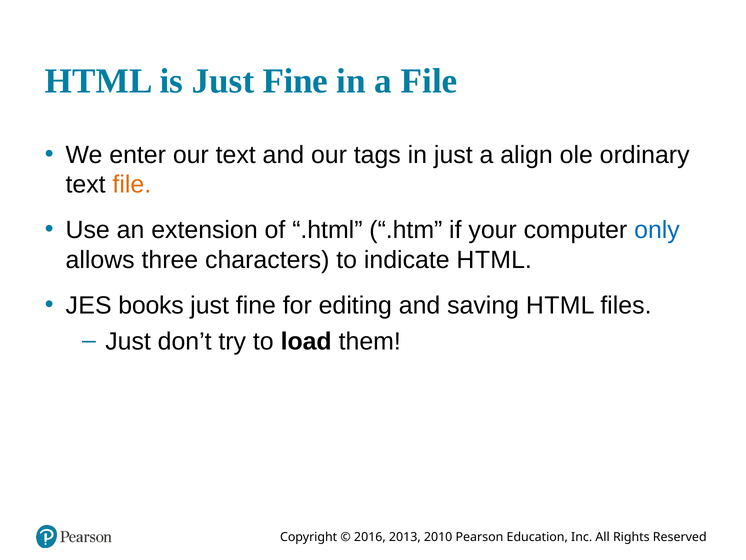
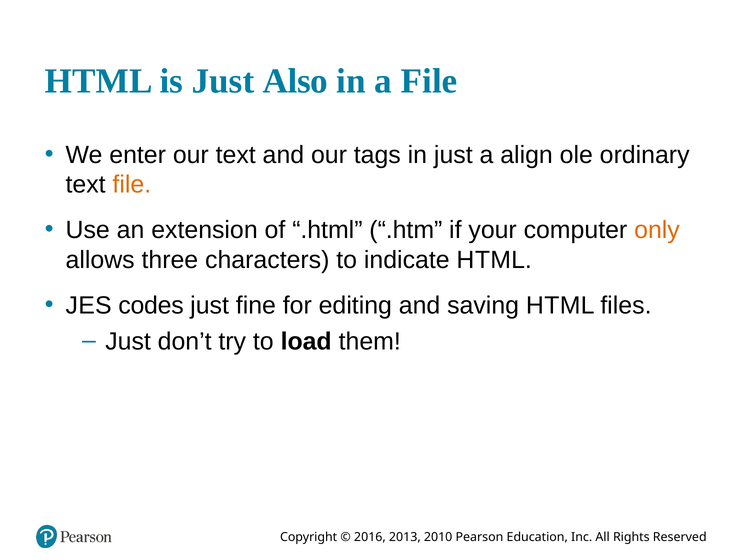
is Just Fine: Fine -> Also
only colour: blue -> orange
books: books -> codes
